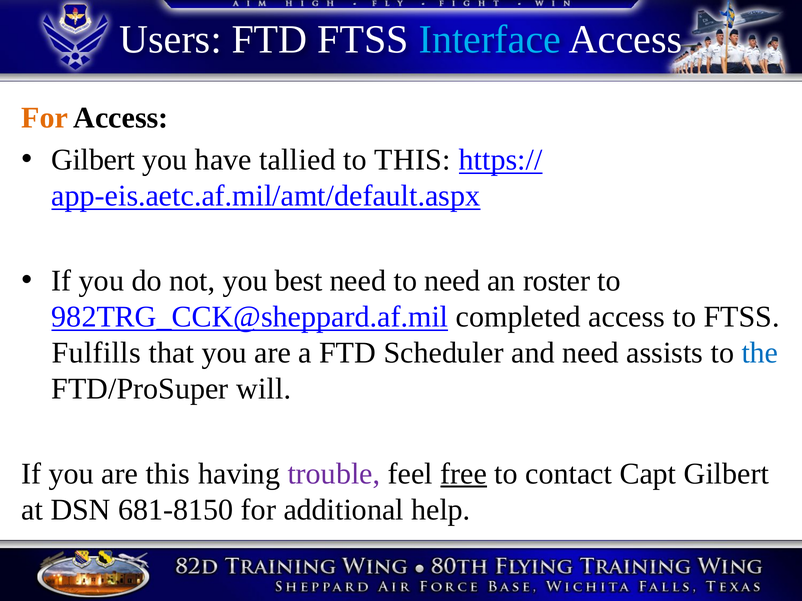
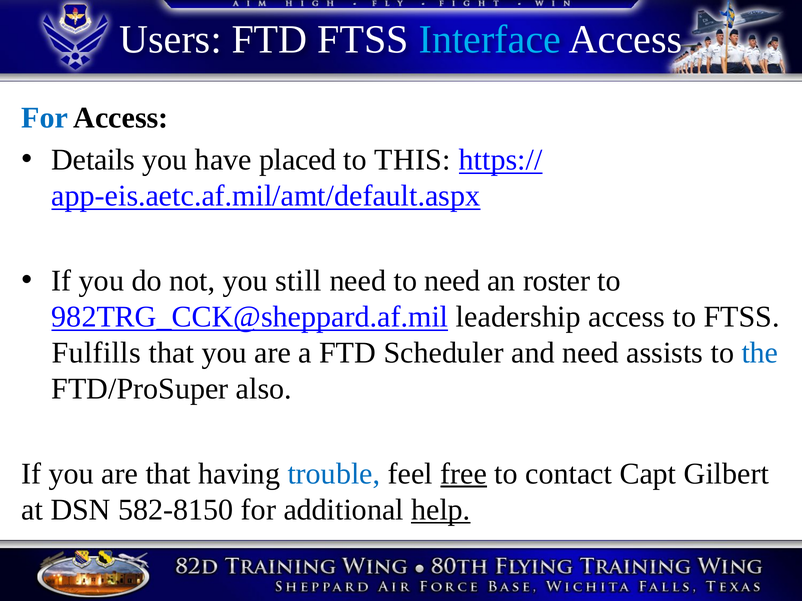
For at (45, 118) colour: orange -> blue
Gilbert at (93, 160): Gilbert -> Details
tallied: tallied -> placed
best: best -> still
completed: completed -> leadership
will: will -> also
are this: this -> that
trouble colour: purple -> blue
681-8150: 681-8150 -> 582-8150
help underline: none -> present
